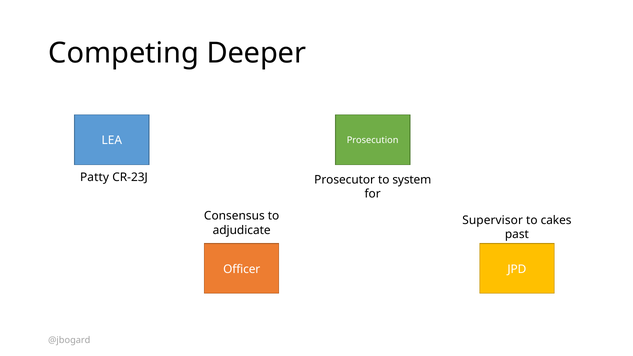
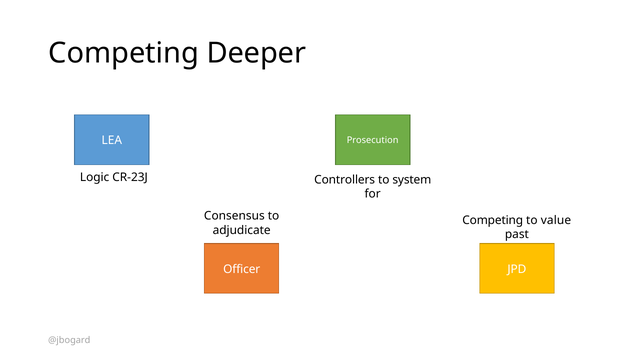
Patty: Patty -> Logic
Prosecutor: Prosecutor -> Controllers
Supervisor at (493, 220): Supervisor -> Competing
cakes: cakes -> value
